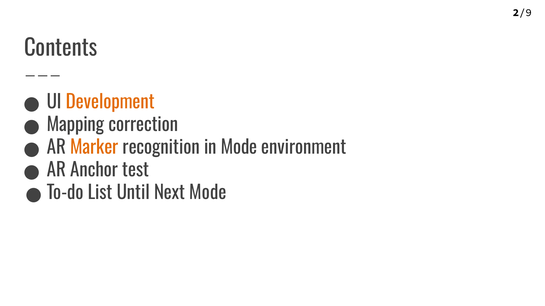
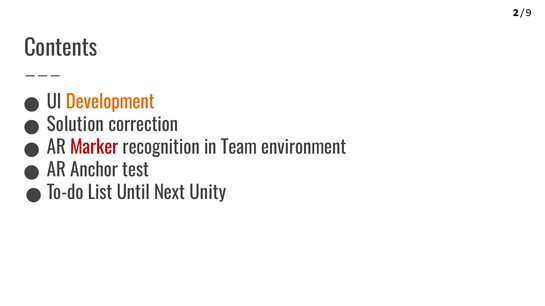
Mapping: Mapping -> Solution
Marker colour: orange -> red
in Mode: Mode -> Team
Next Mode: Mode -> Unity
